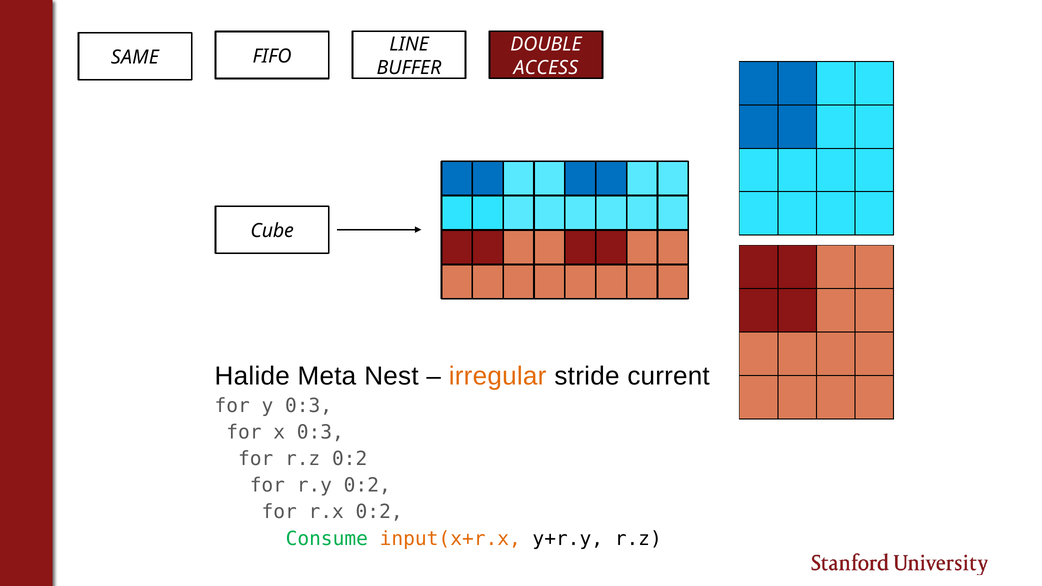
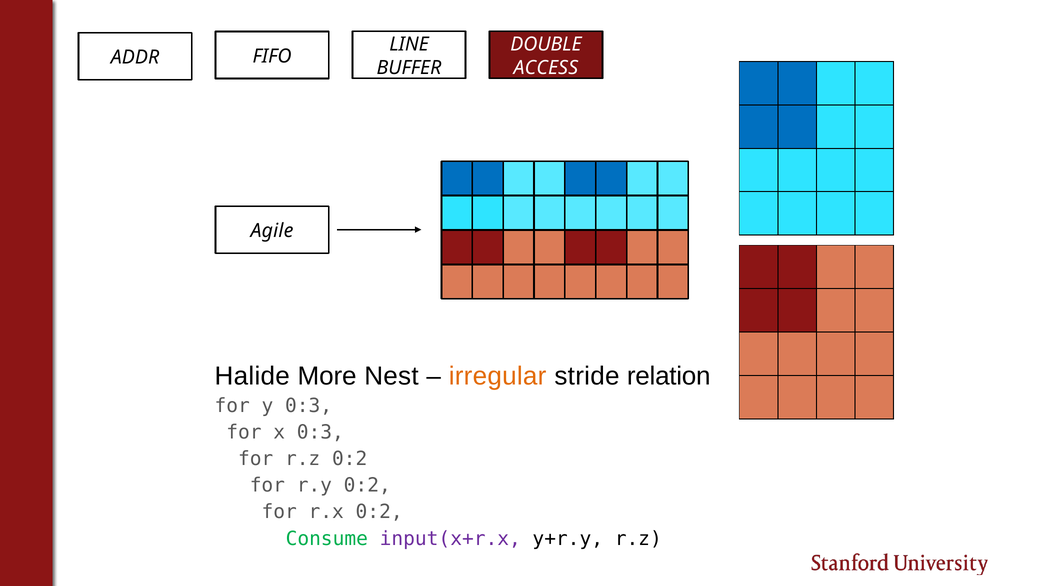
SAME: SAME -> ADDR
Cube: Cube -> Agile
Meta: Meta -> More
current: current -> relation
input(x+r.x colour: orange -> purple
